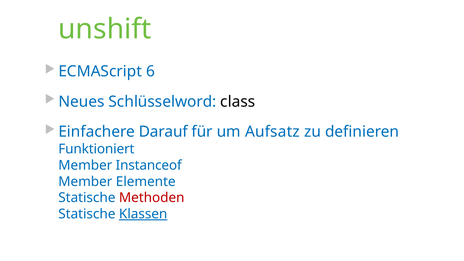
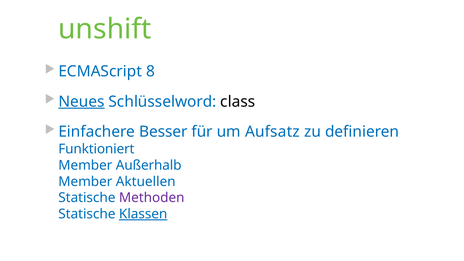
6: 6 -> 8
Neues underline: none -> present
Darauf: Darauf -> Besser
Instanceof: Instanceof -> Außerhalb
Elemente: Elemente -> Aktuellen
Methoden colour: red -> purple
